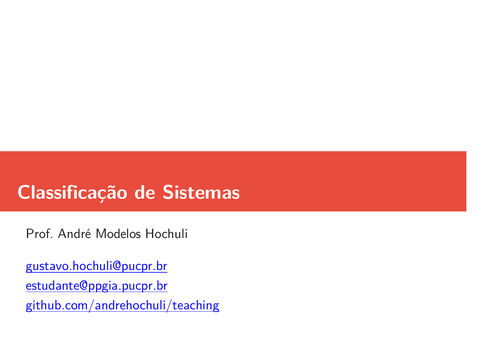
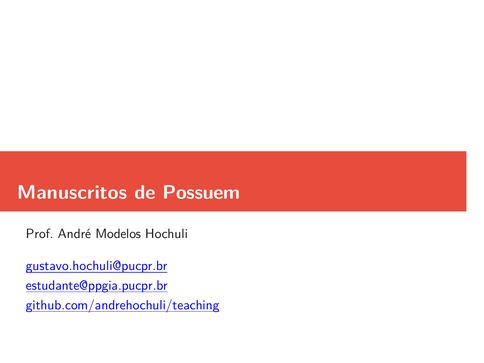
Classificação: Classificação -> Manuscritos
Sistemas: Sistemas -> Possuem
